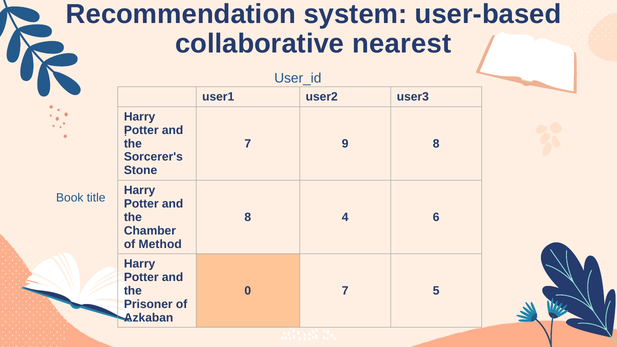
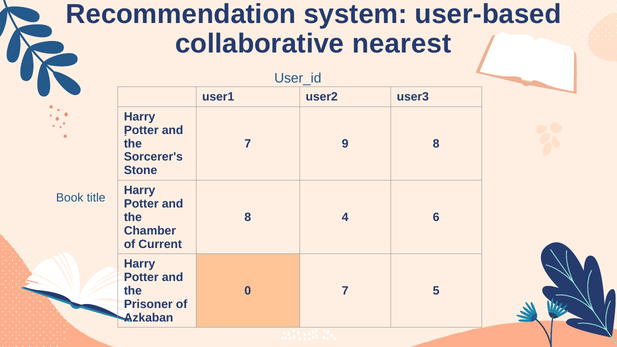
Method: Method -> Current
